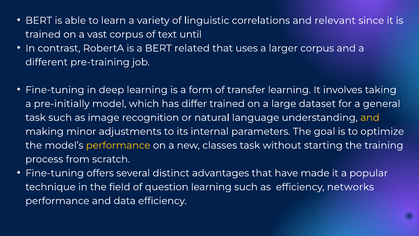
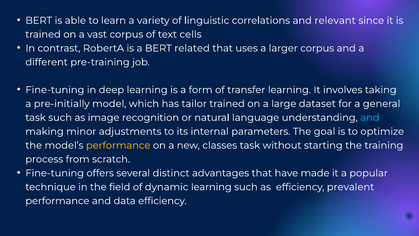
until: until -> cells
differ: differ -> tailor
and at (370, 117) colour: yellow -> light blue
question: question -> dynamic
networks: networks -> prevalent
